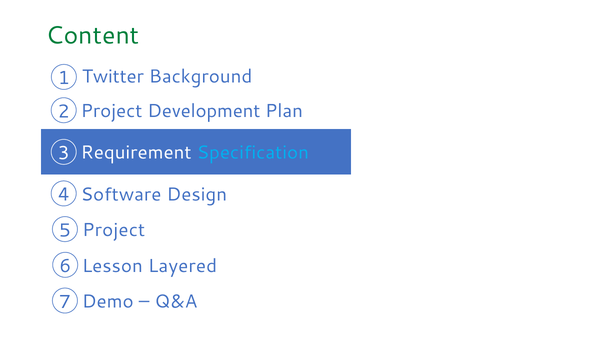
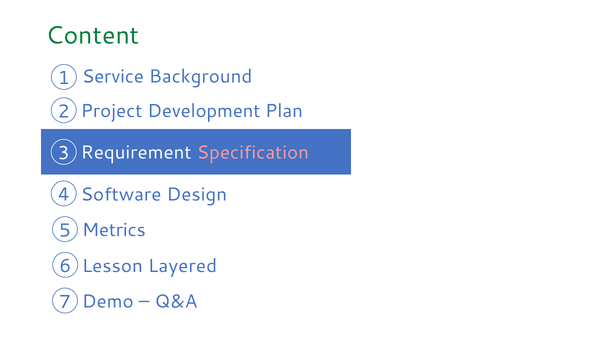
Twitter: Twitter -> Service
Specification colour: light blue -> pink
Project at (114, 230): Project -> Metrics
